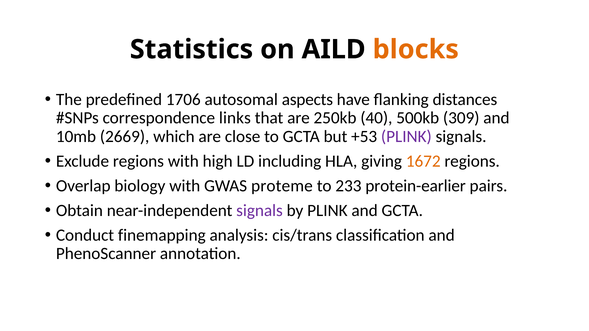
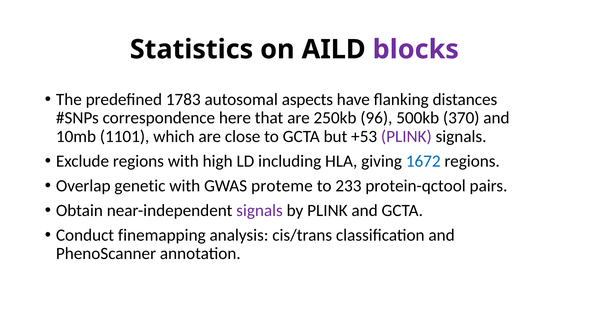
blocks colour: orange -> purple
1706: 1706 -> 1783
links: links -> here
40: 40 -> 96
309: 309 -> 370
2669: 2669 -> 1101
1672 colour: orange -> blue
biology: biology -> genetic
protein-earlier: protein-earlier -> protein-qctool
